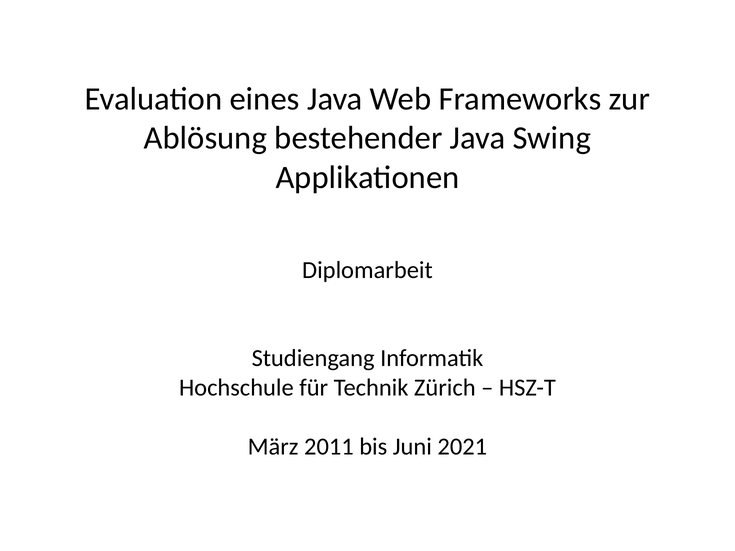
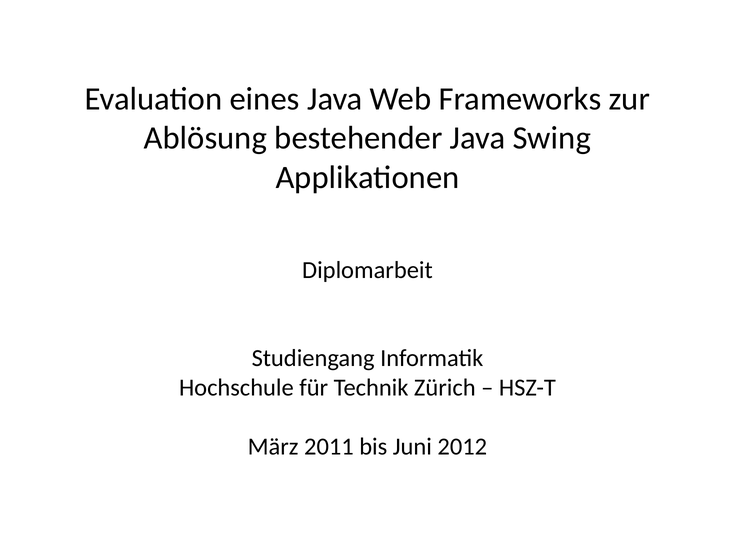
2021: 2021 -> 2012
